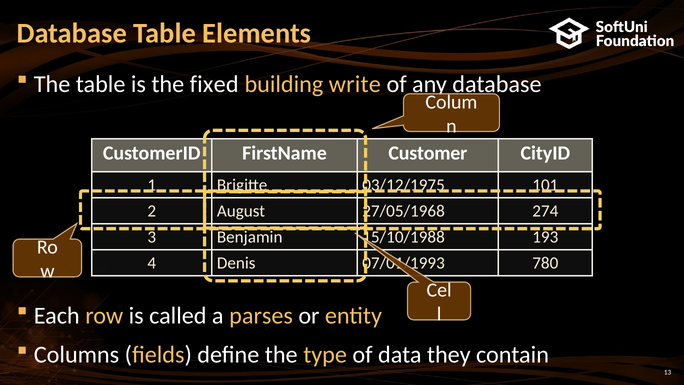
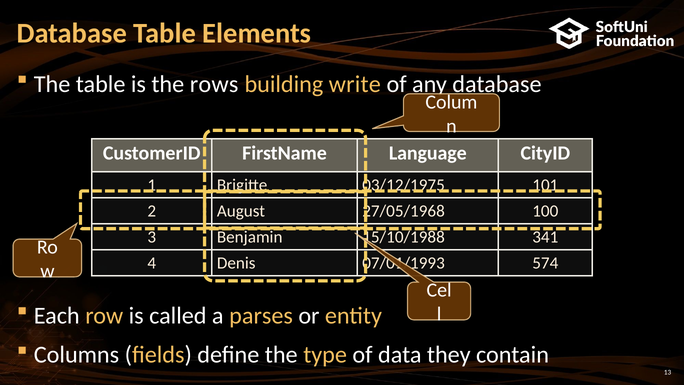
fixed: fixed -> rows
Customer: Customer -> Language
274: 274 -> 100
193: 193 -> 341
780: 780 -> 574
